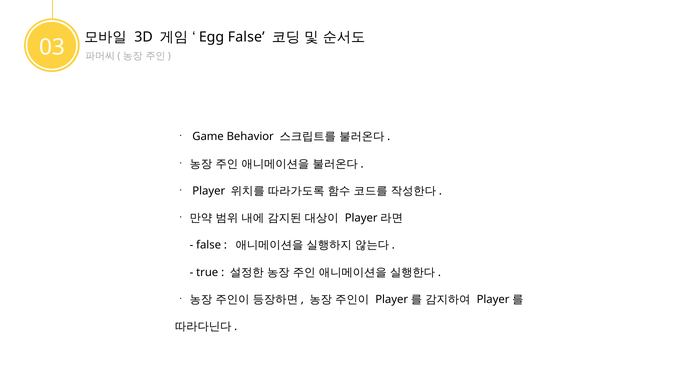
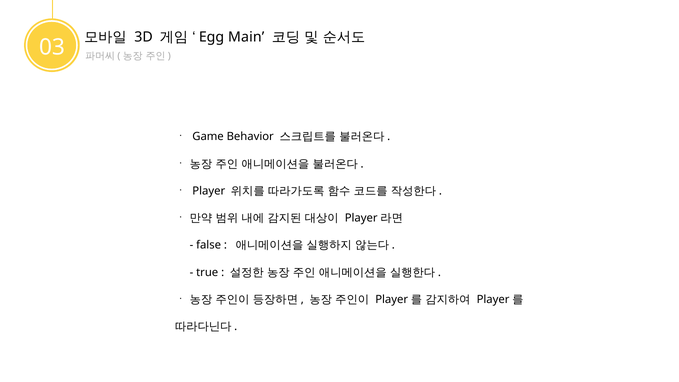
Egg False: False -> Main
